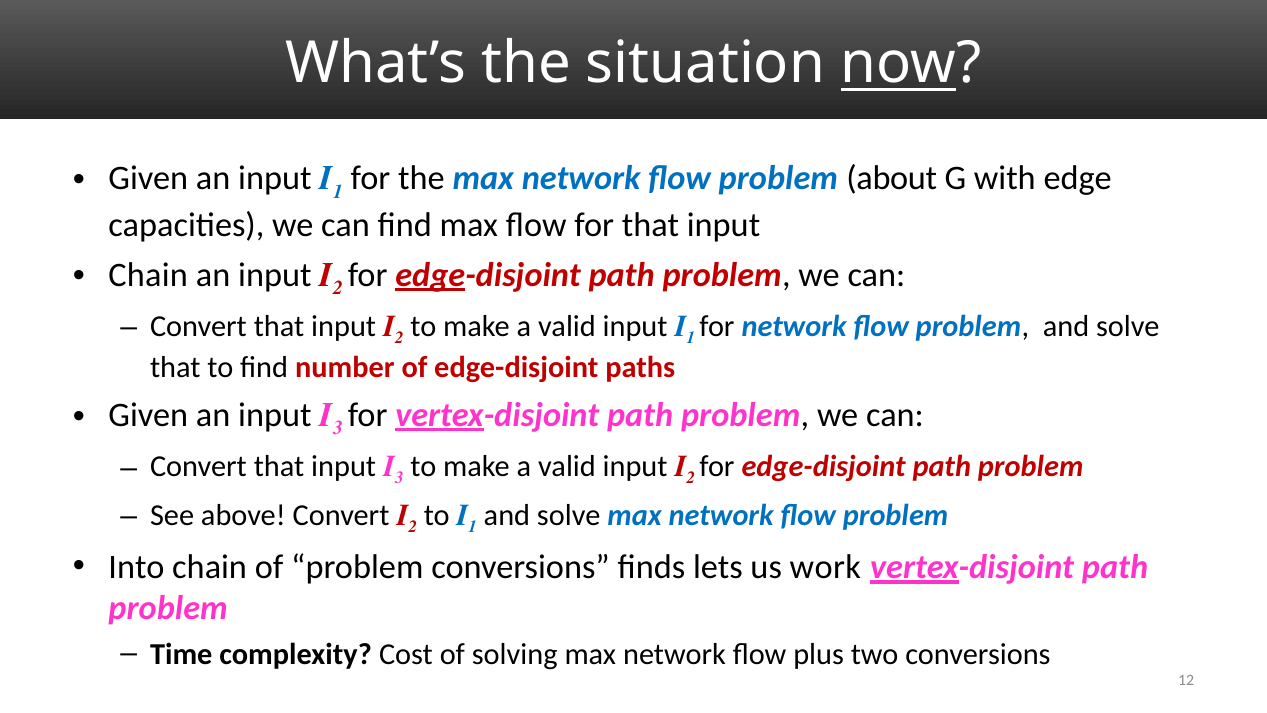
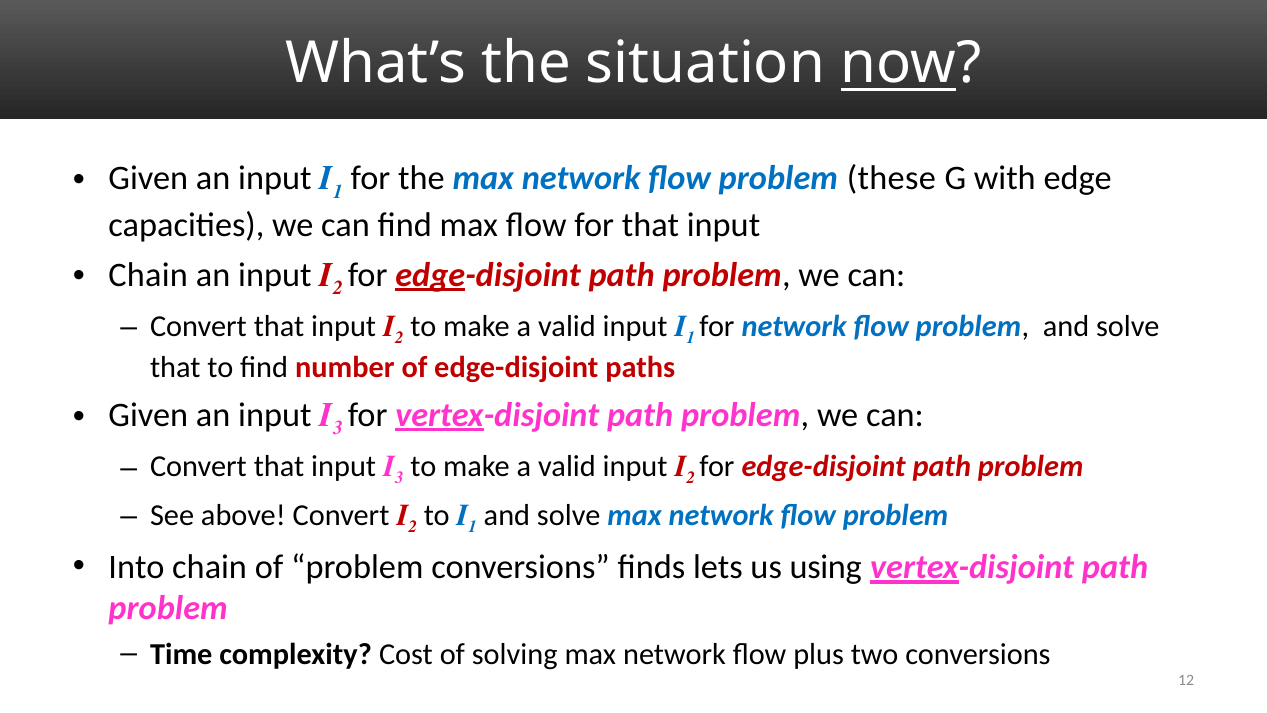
about: about -> these
work: work -> using
